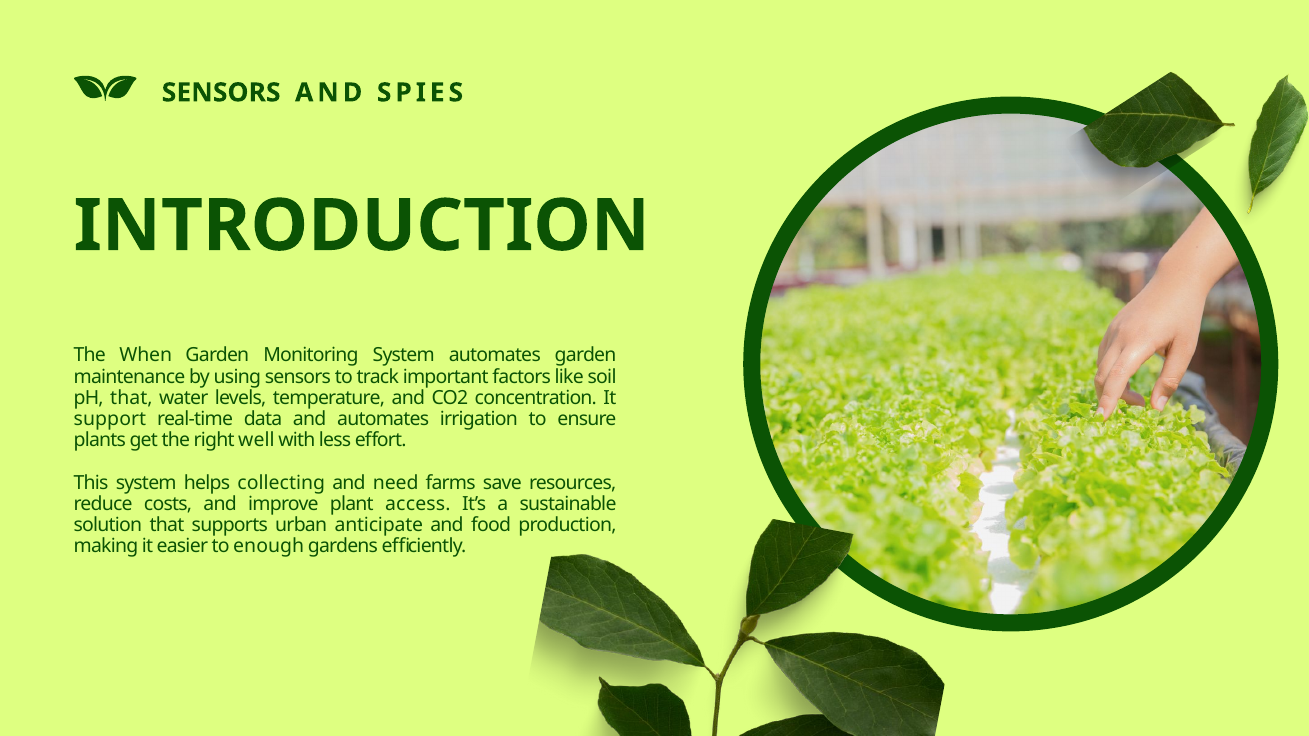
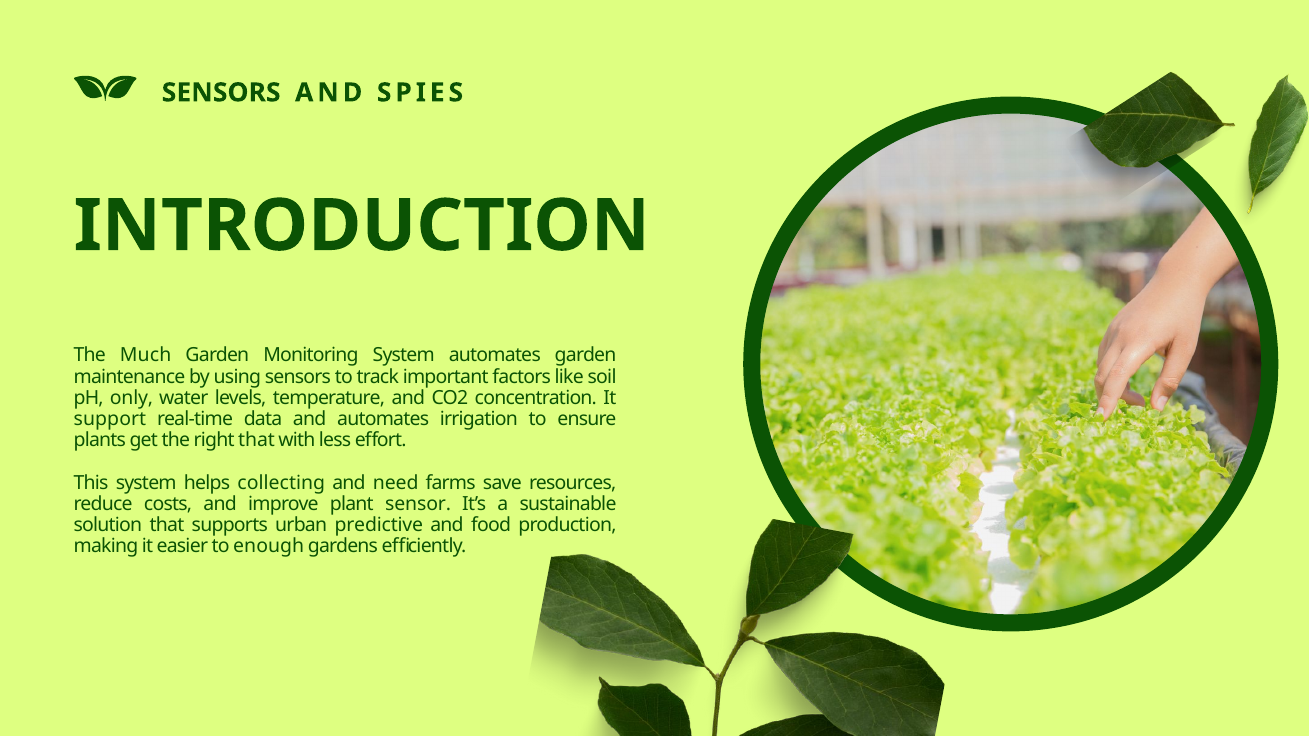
When: When -> Much
pH that: that -> only
right well: well -> that
access: access -> sensor
anticipate: anticipate -> predictive
